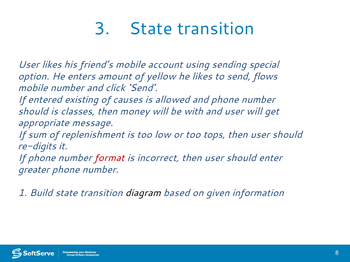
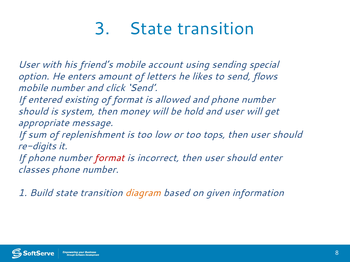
User likes: likes -> with
yellow: yellow -> letters
of causes: causes -> format
classes: classes -> system
with: with -> hold
greater: greater -> classes
diagram colour: black -> orange
